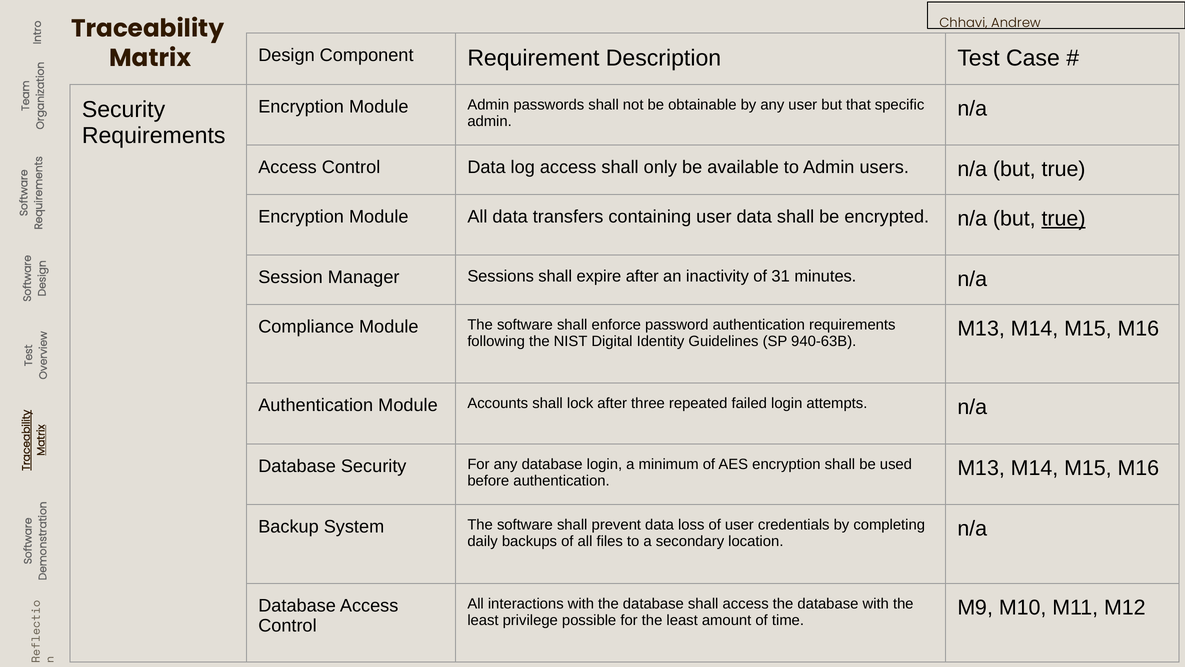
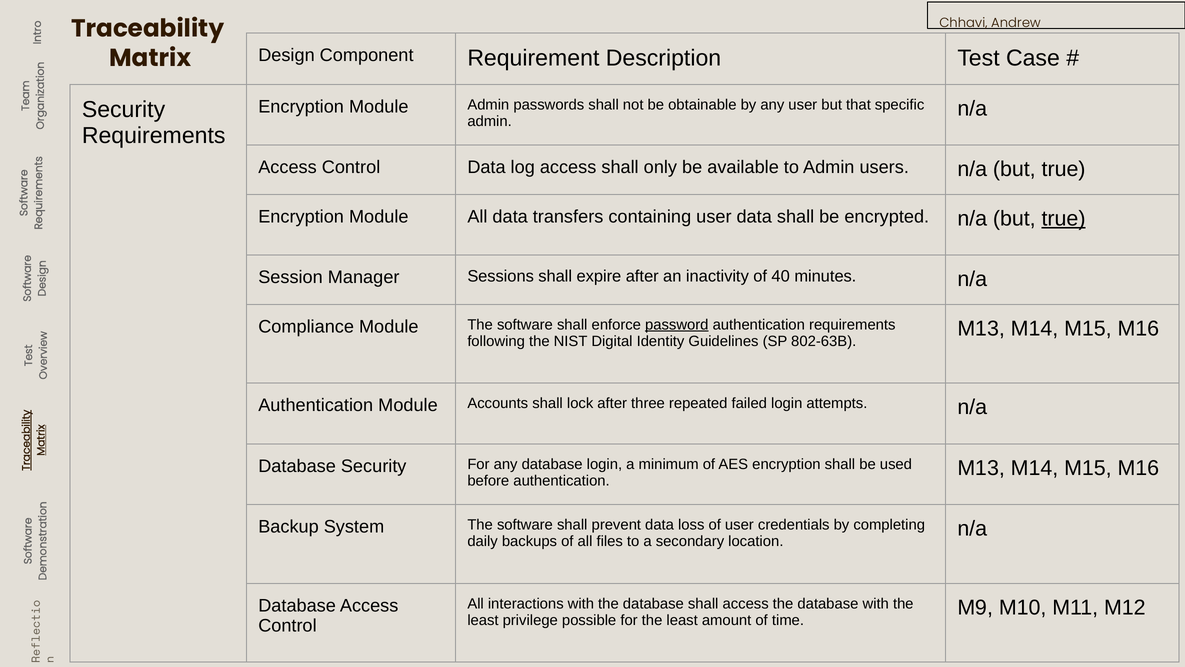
31: 31 -> 40
password underline: none -> present
940-63B: 940-63B -> 802-63B
